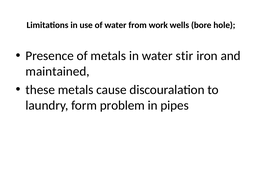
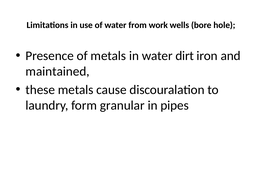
stir: stir -> dirt
problem: problem -> granular
